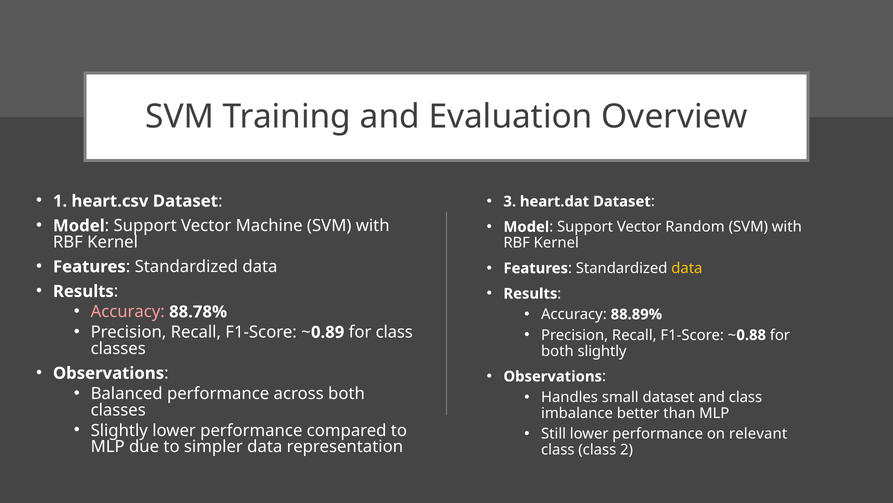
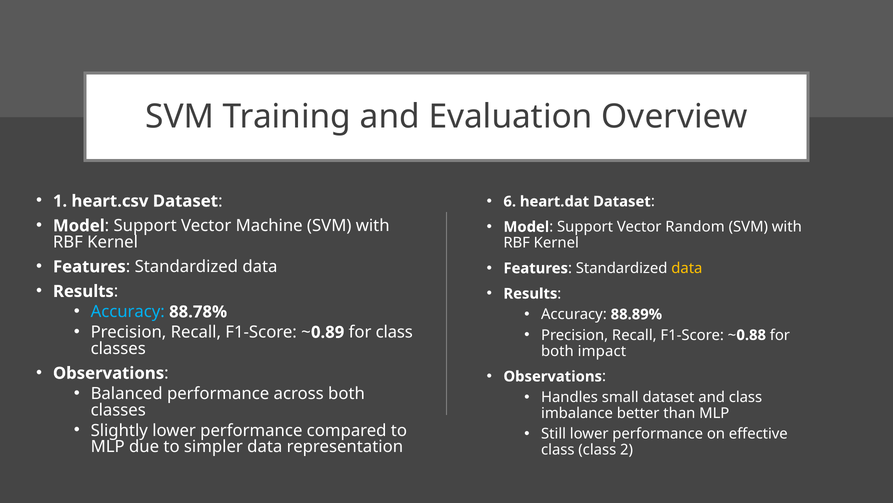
3: 3 -> 6
Accuracy at (128, 311) colour: pink -> light blue
both slightly: slightly -> impact
relevant: relevant -> effective
